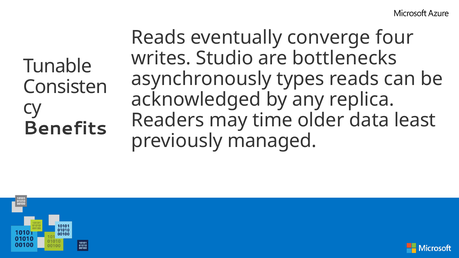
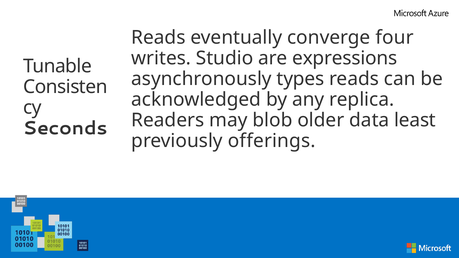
bottlenecks: bottlenecks -> expressions
time: time -> blob
Benefits: Benefits -> Seconds
managed: managed -> offerings
